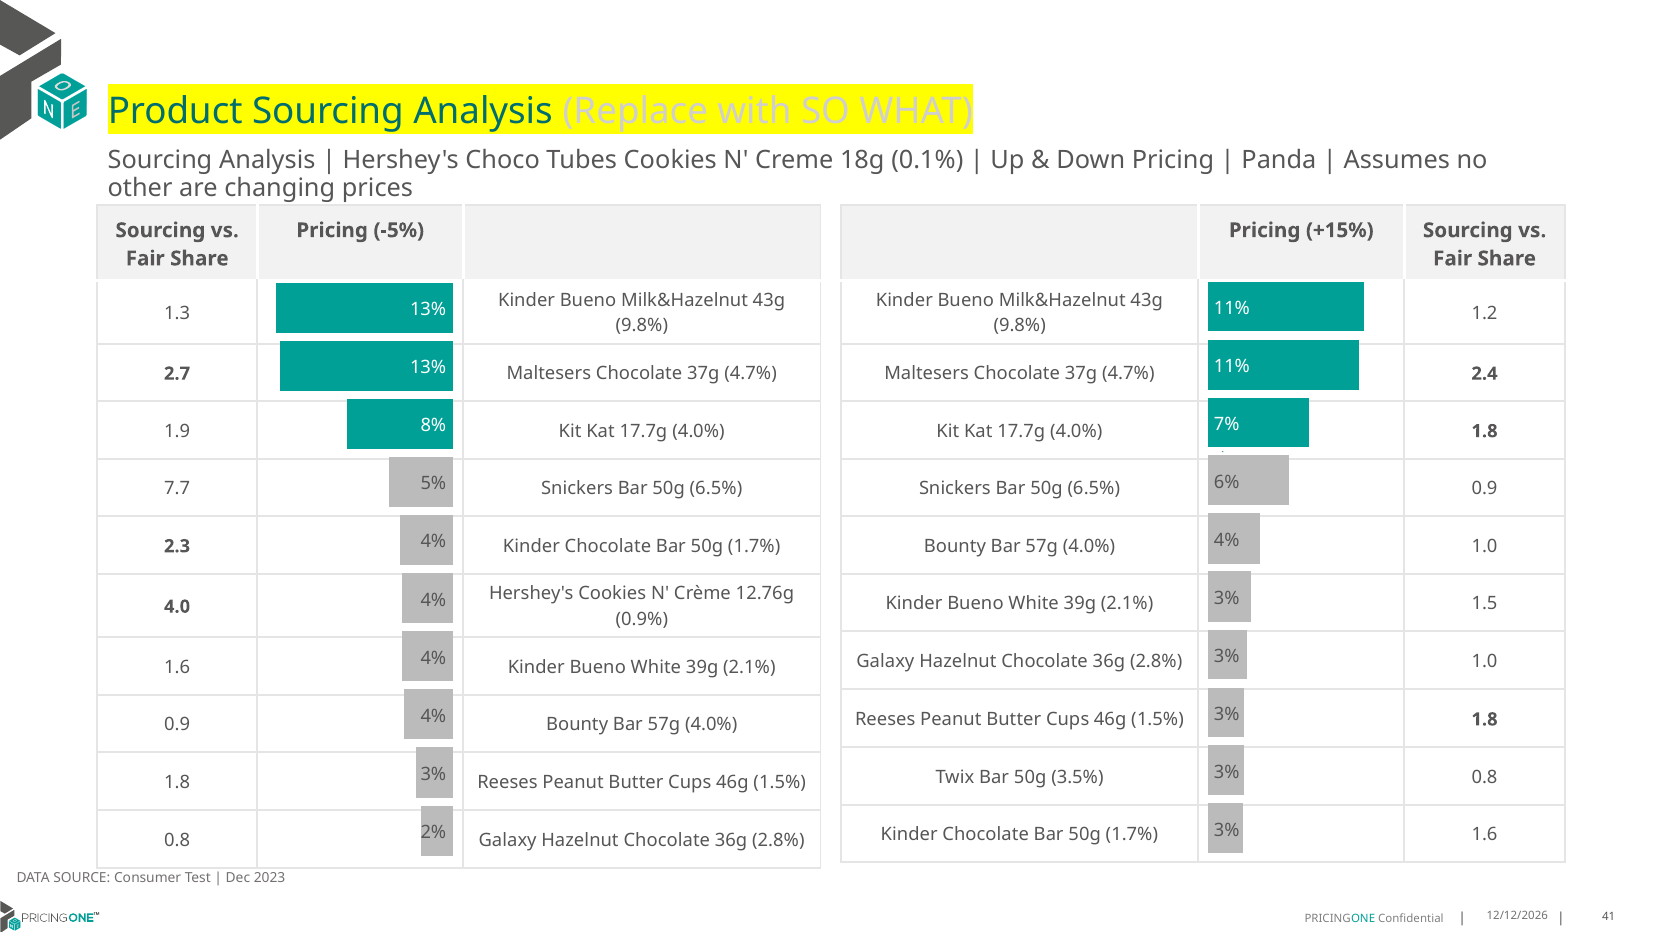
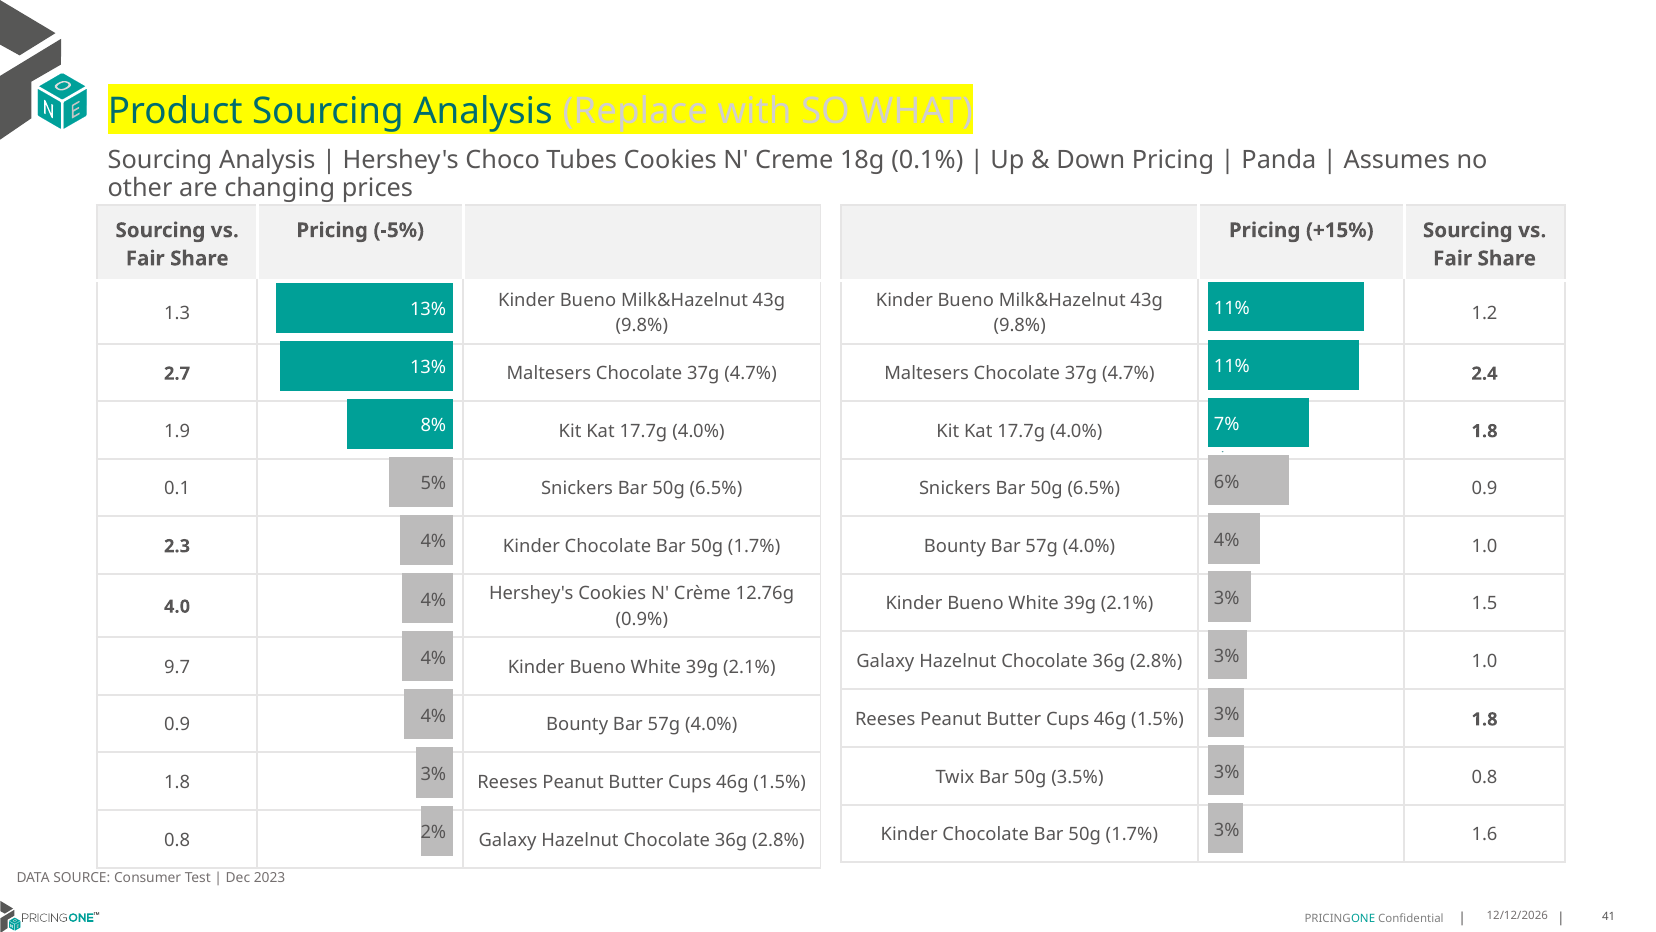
7.7: 7.7 -> 0.1
1.6 at (177, 667): 1.6 -> 9.7
